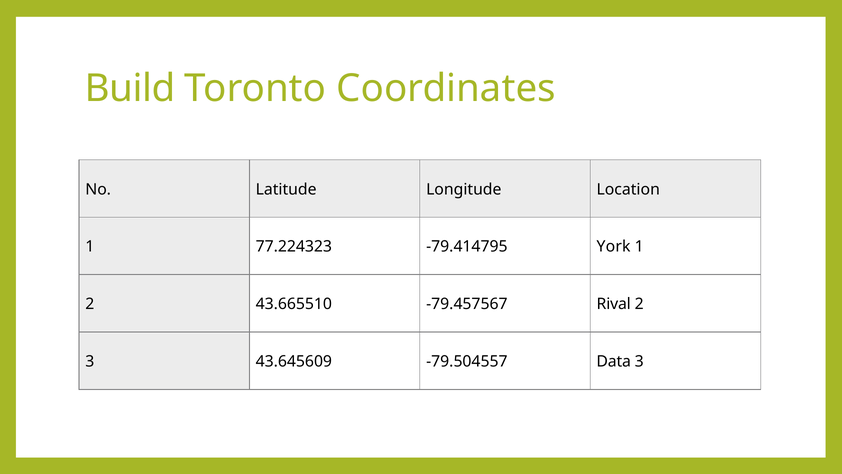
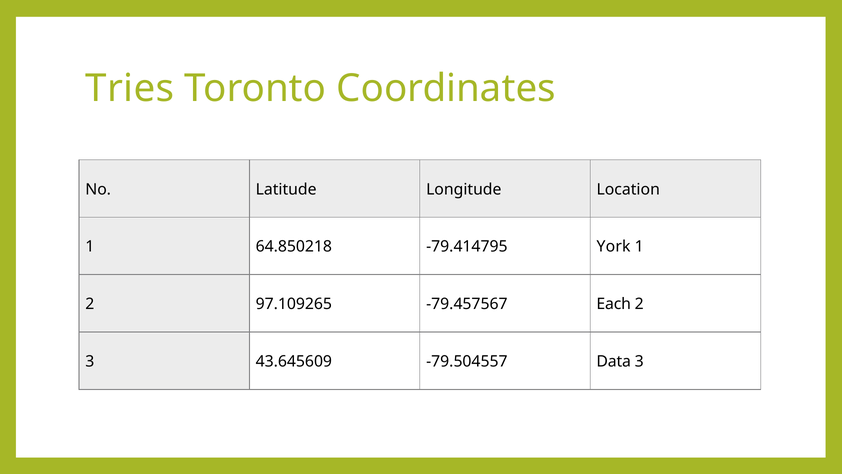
Build: Build -> Tries
77.224323: 77.224323 -> 64.850218
43.665510: 43.665510 -> 97.109265
Rival: Rival -> Each
